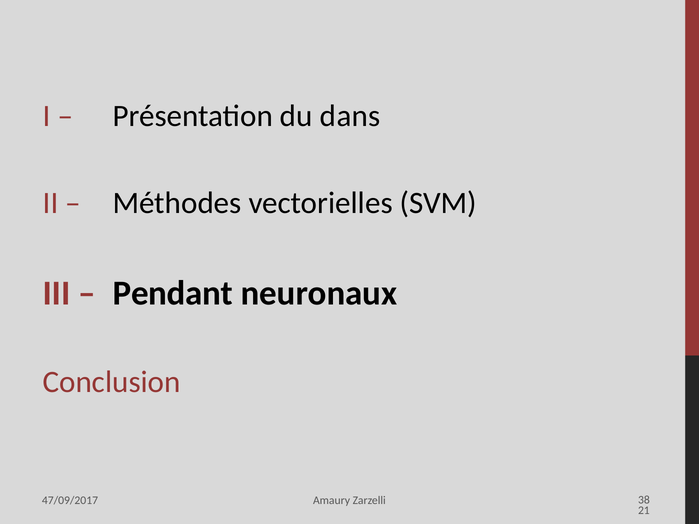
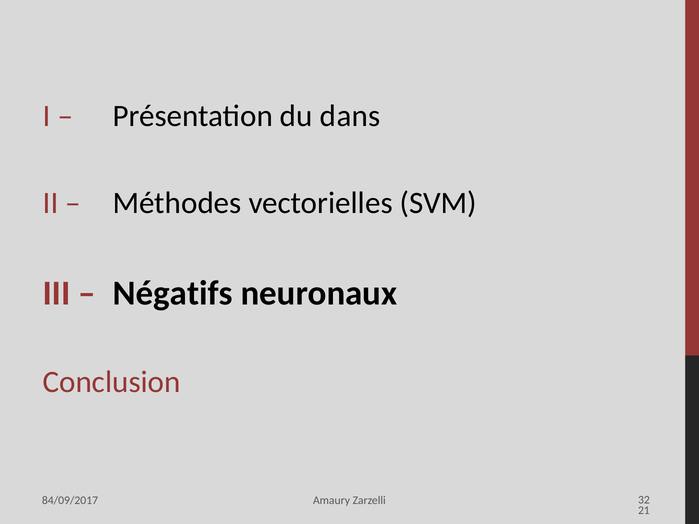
Pendant: Pendant -> Négatifs
38: 38 -> 32
47/09/2017: 47/09/2017 -> 84/09/2017
